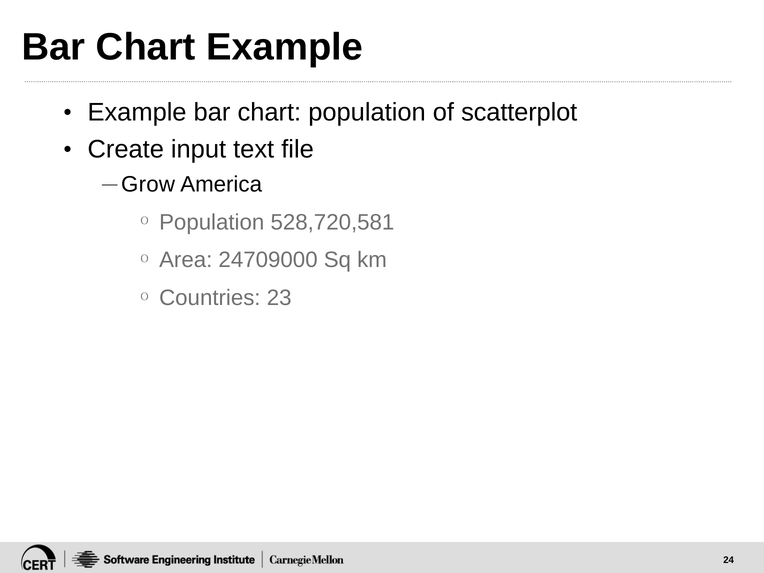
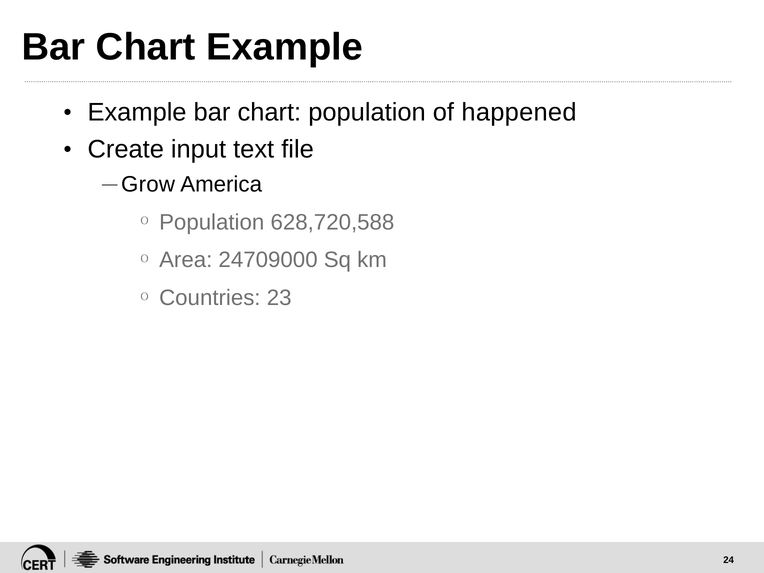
scatterplot: scatterplot -> happened
528,720,581: 528,720,581 -> 628,720,588
